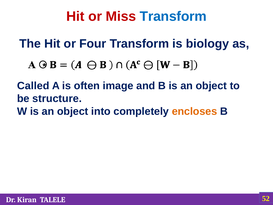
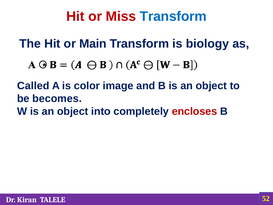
Four: Four -> Main
often: often -> color
structure: structure -> becomes
encloses colour: orange -> red
